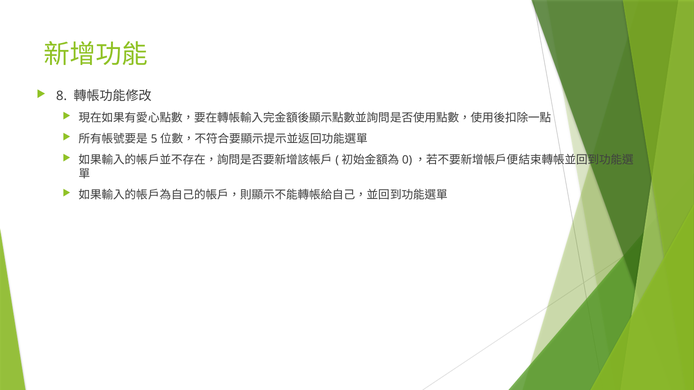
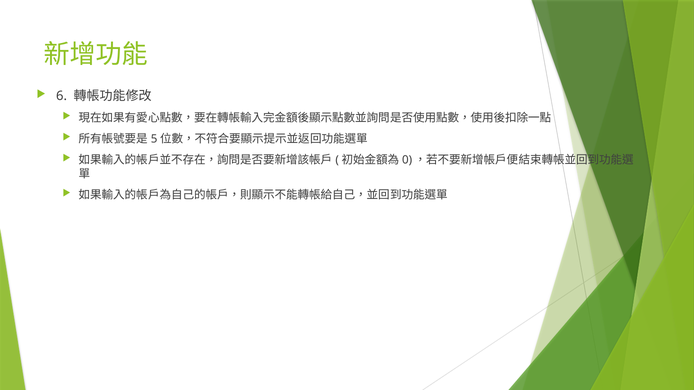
8: 8 -> 6
